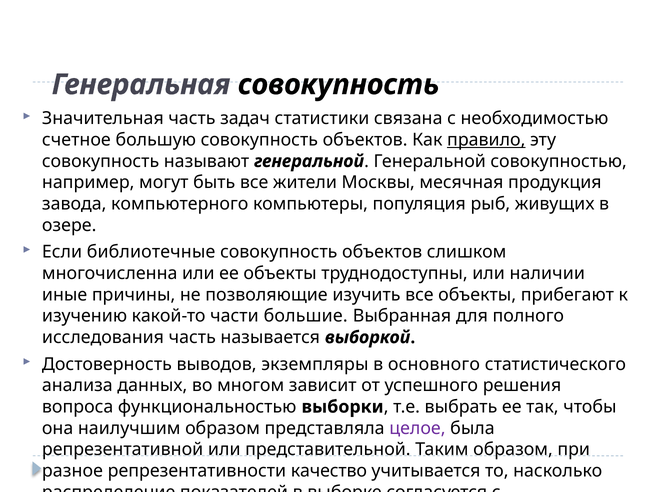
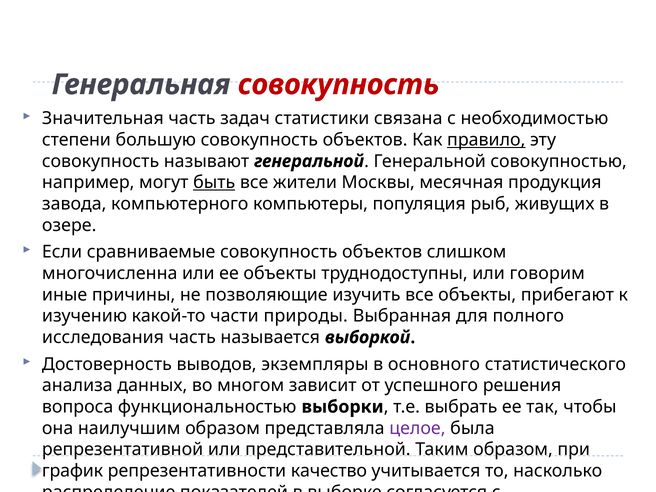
совокупность at (339, 85) colour: black -> red
счетное: счетное -> степени
быть underline: none -> present
библиотечные: библиотечные -> сравниваемые
наличии: наличии -> говорим
большие: большие -> природы
разное: разное -> график
